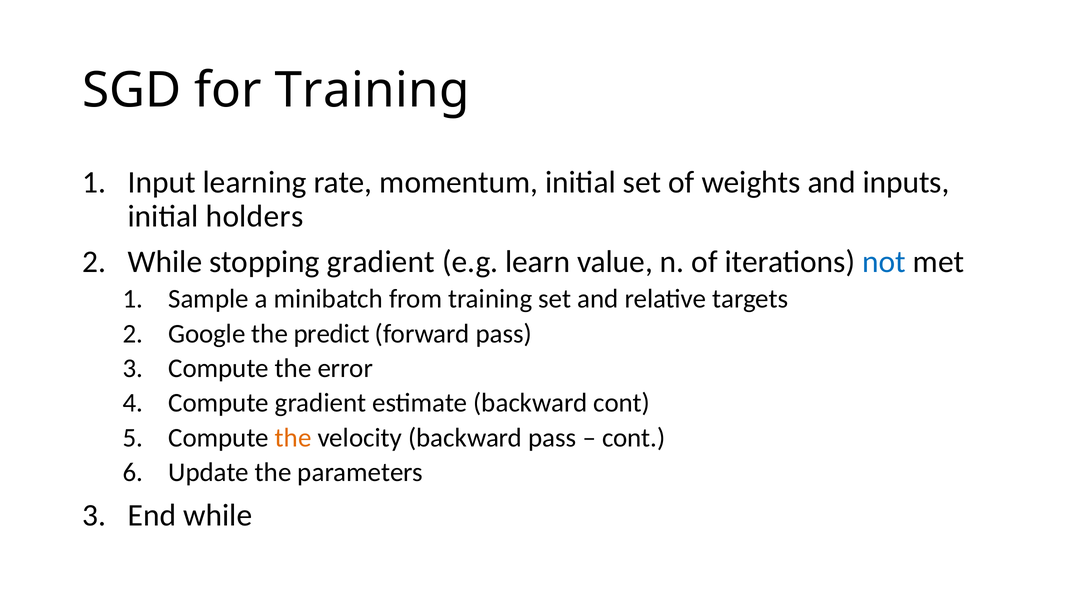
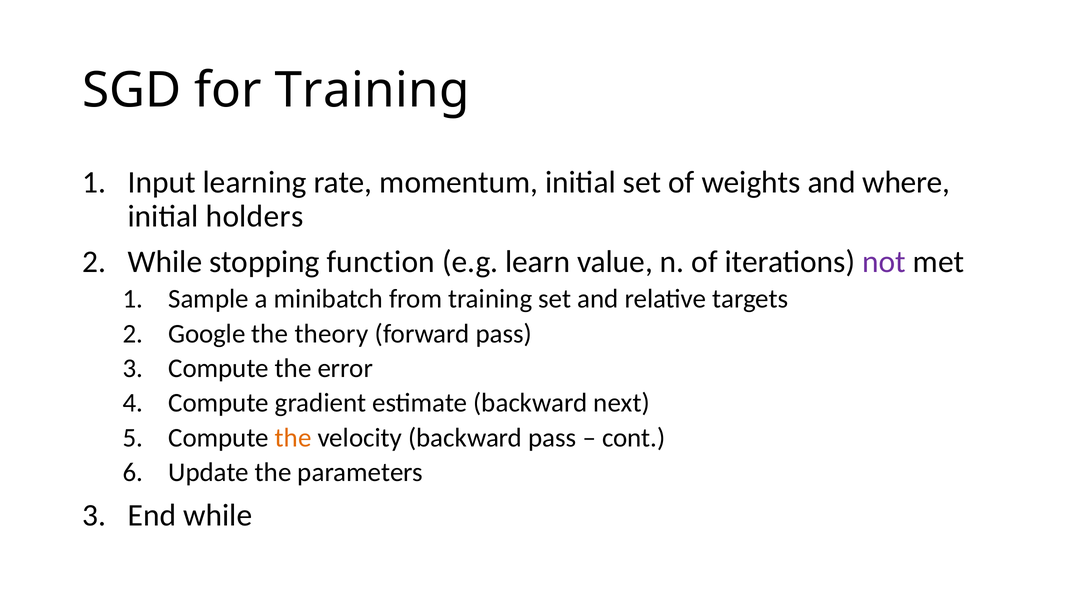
inputs: inputs -> where
stopping gradient: gradient -> function
not colour: blue -> purple
predict: predict -> theory
backward cont: cont -> next
